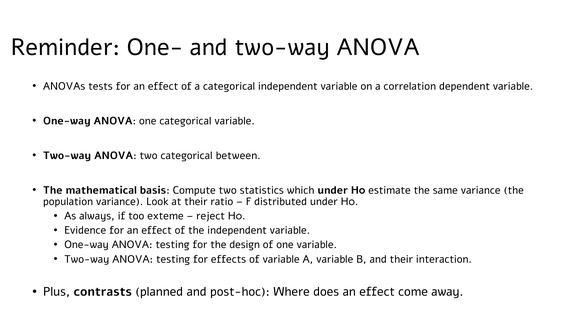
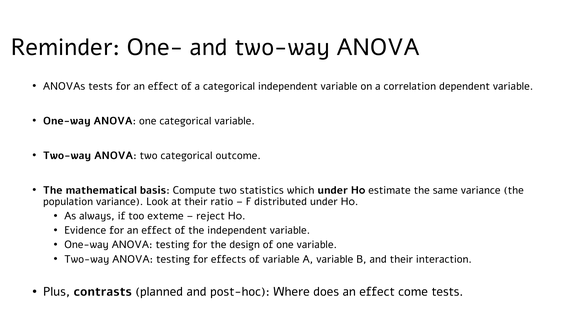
between: between -> outcome
come away: away -> tests
